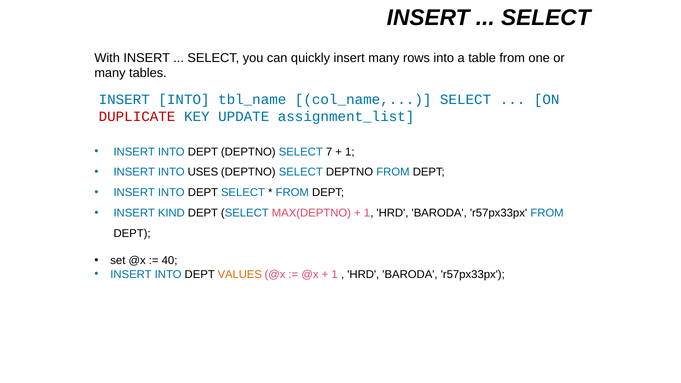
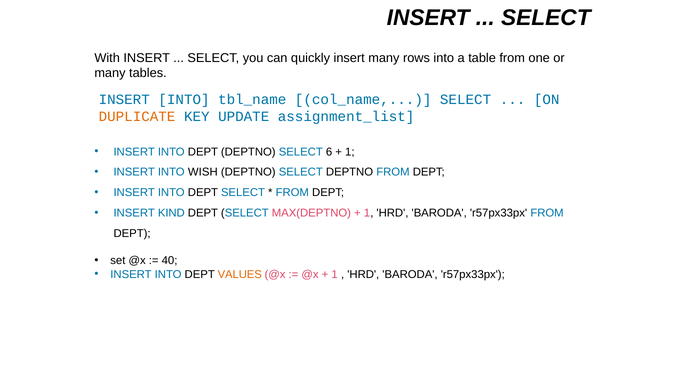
DUPLICATE colour: red -> orange
7: 7 -> 6
USES: USES -> WISH
